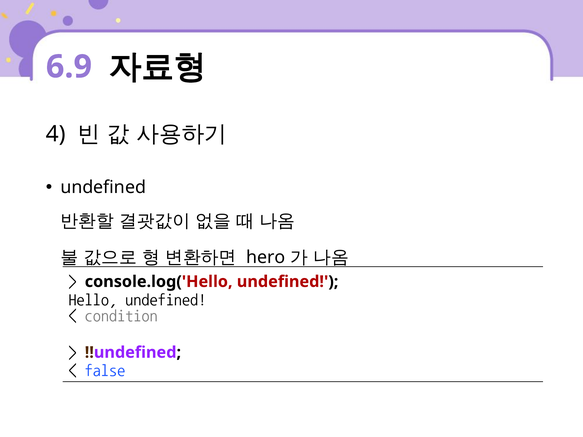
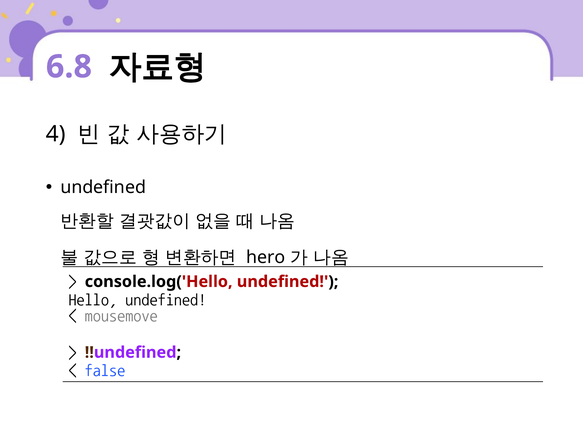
6.9: 6.9 -> 6.8
condition: condition -> mousemove
